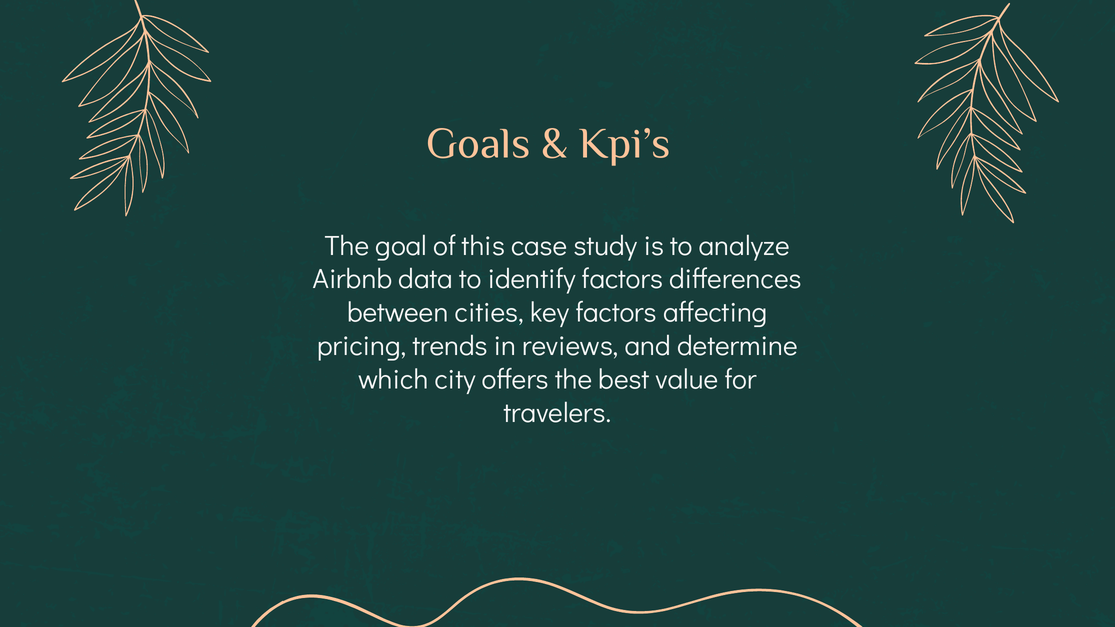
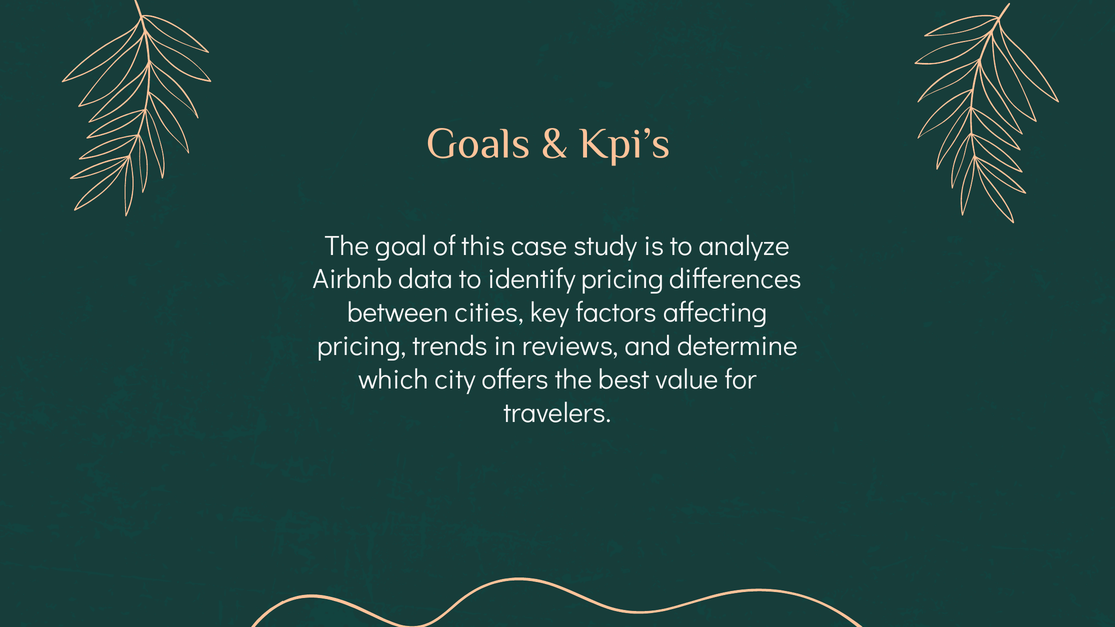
identify factors: factors -> pricing
